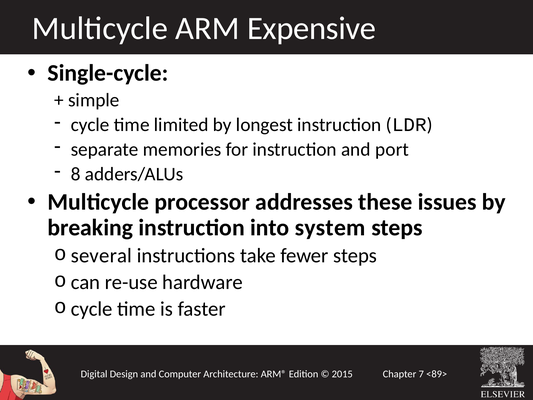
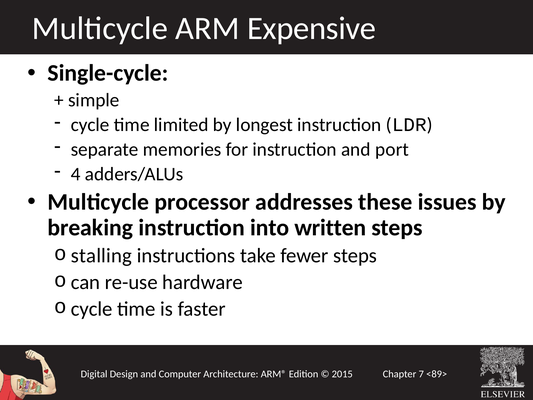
8: 8 -> 4
system: system -> written
several: several -> stalling
